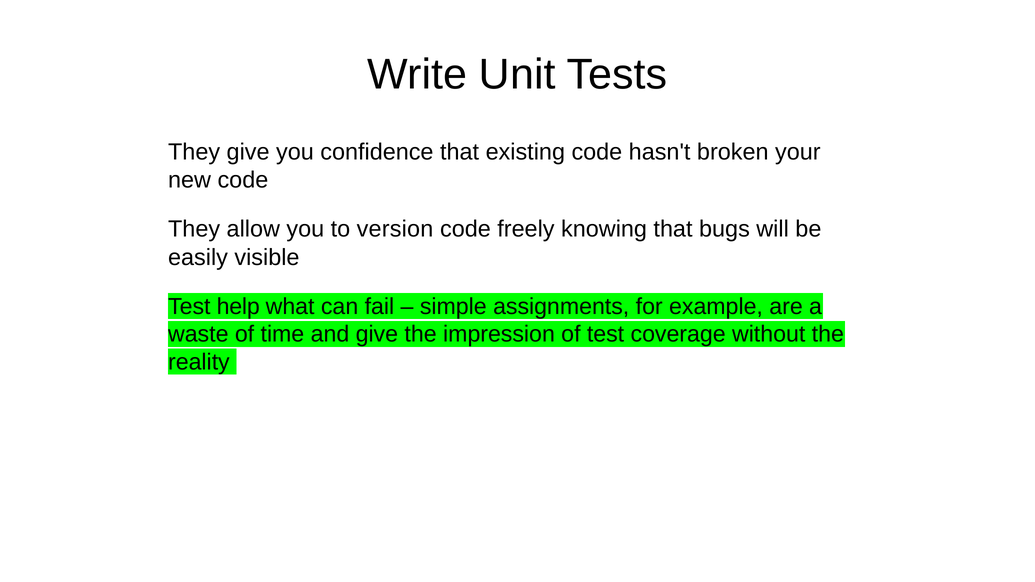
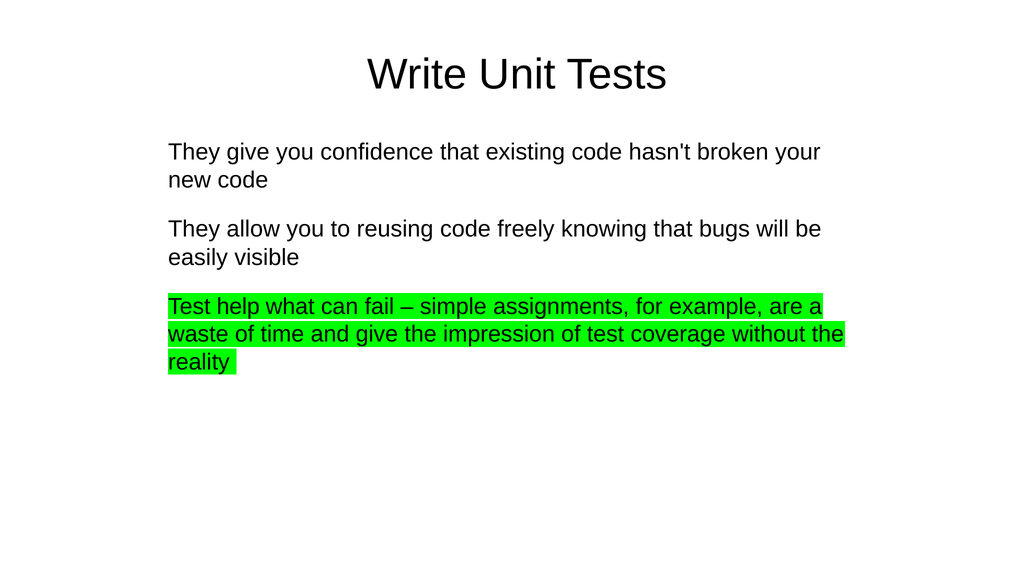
version: version -> reusing
